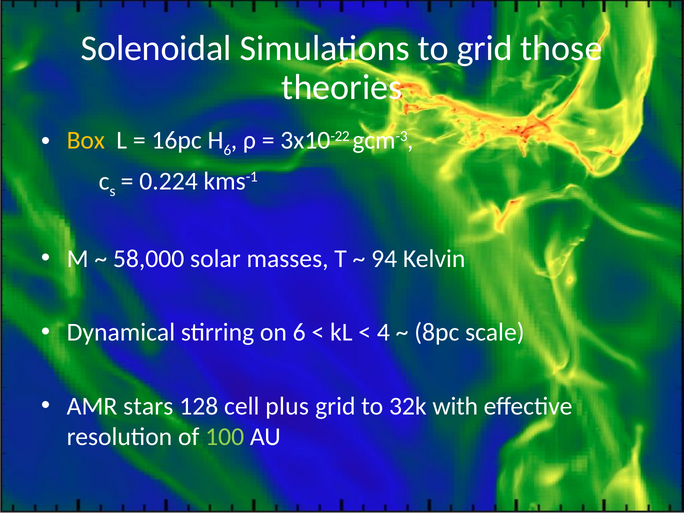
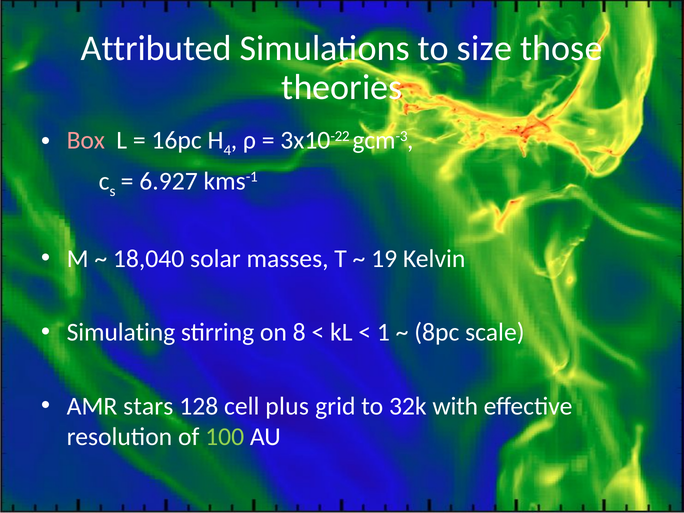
Solenoidal: Solenoidal -> Attributed
to grid: grid -> size
Box colour: yellow -> pink
6 at (227, 150): 6 -> 4
0.224: 0.224 -> 6.927
58,000: 58,000 -> 18,040
94: 94 -> 19
Dynamical: Dynamical -> Simulating
on 6: 6 -> 8
4: 4 -> 1
